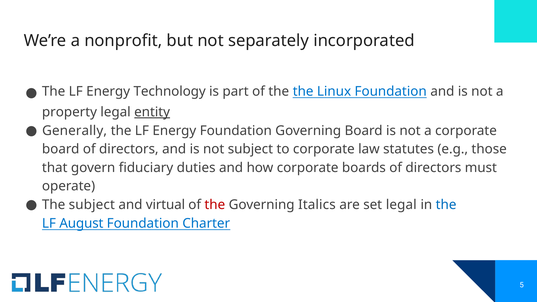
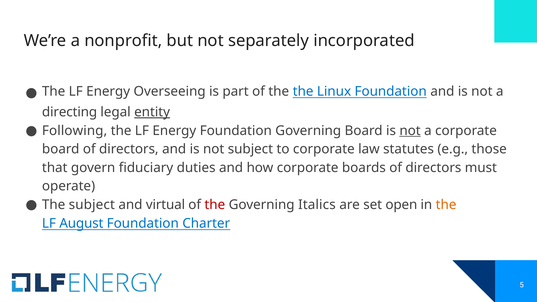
Technology: Technology -> Overseeing
property: property -> directing
Generally: Generally -> Following
not at (410, 131) underline: none -> present
set legal: legal -> open
the at (446, 205) colour: blue -> orange
